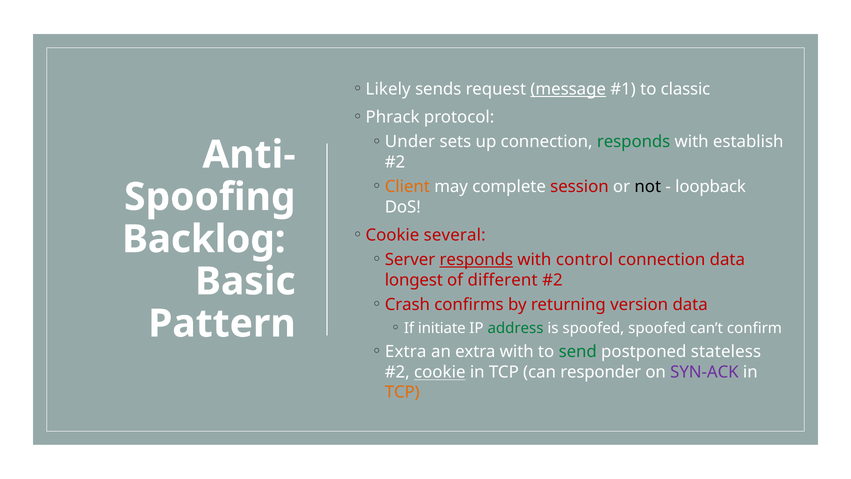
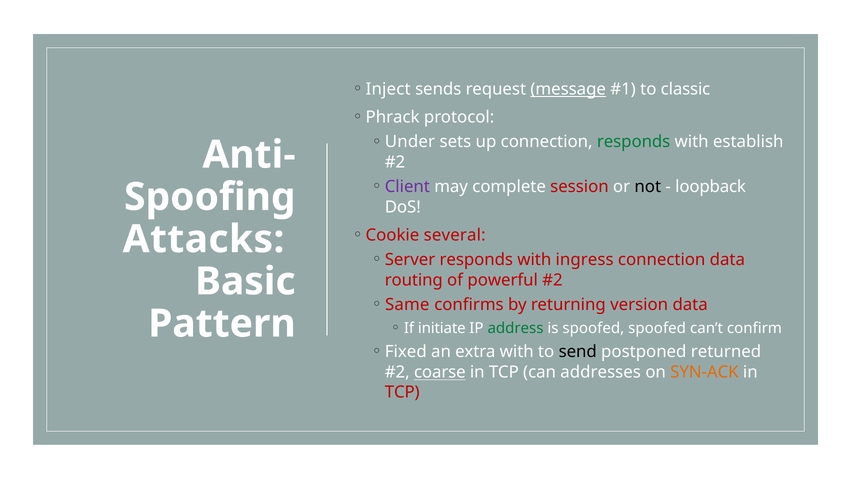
Likely: Likely -> Inject
Client colour: orange -> purple
Backlog: Backlog -> Attacks
responds at (476, 260) underline: present -> none
control: control -> ingress
longest: longest -> routing
different: different -> powerful
Crash: Crash -> Same
Extra at (406, 352): Extra -> Fixed
send colour: green -> black
stateless: stateless -> returned
cookie at (440, 372): cookie -> coarse
responder: responder -> addresses
SYN-ACK colour: purple -> orange
TCP at (402, 392) colour: orange -> red
